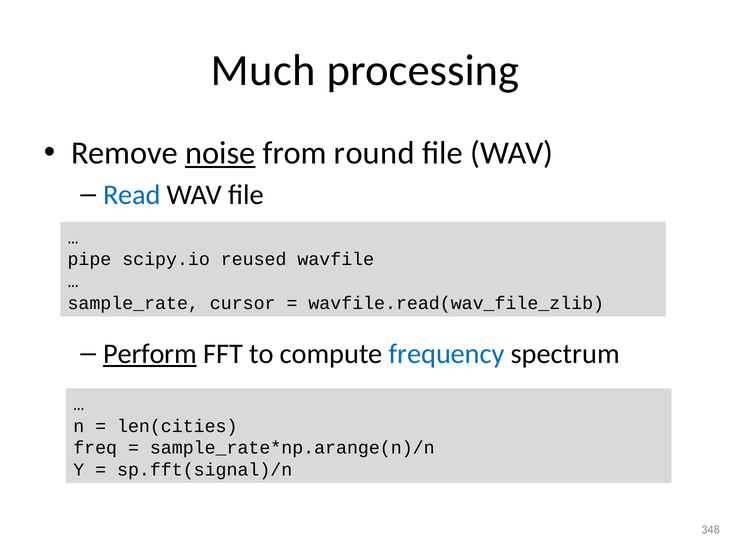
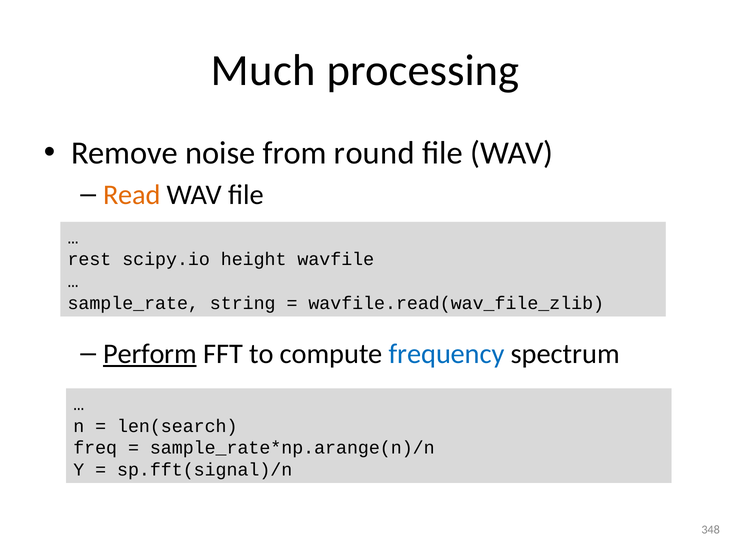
noise underline: present -> none
Read colour: blue -> orange
pipe: pipe -> rest
reused: reused -> height
cursor: cursor -> string
len(cities: len(cities -> len(search
